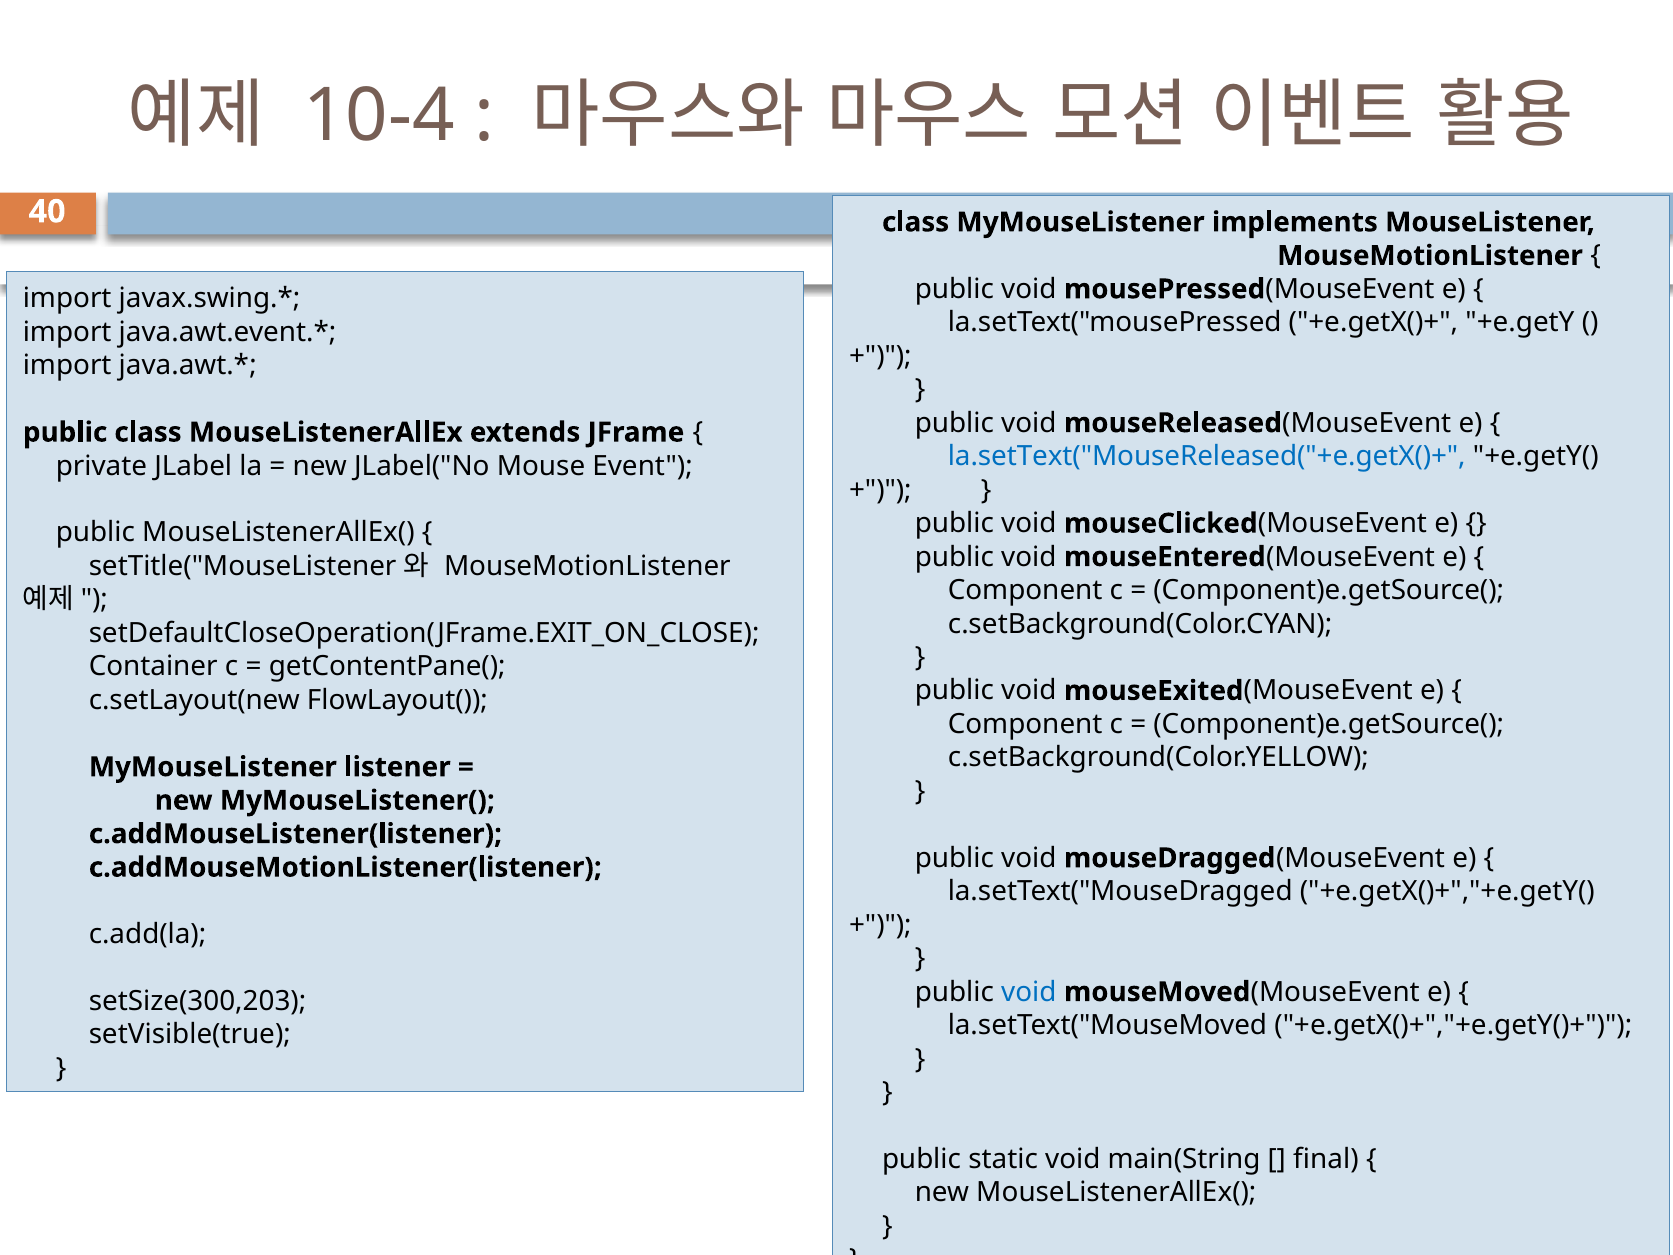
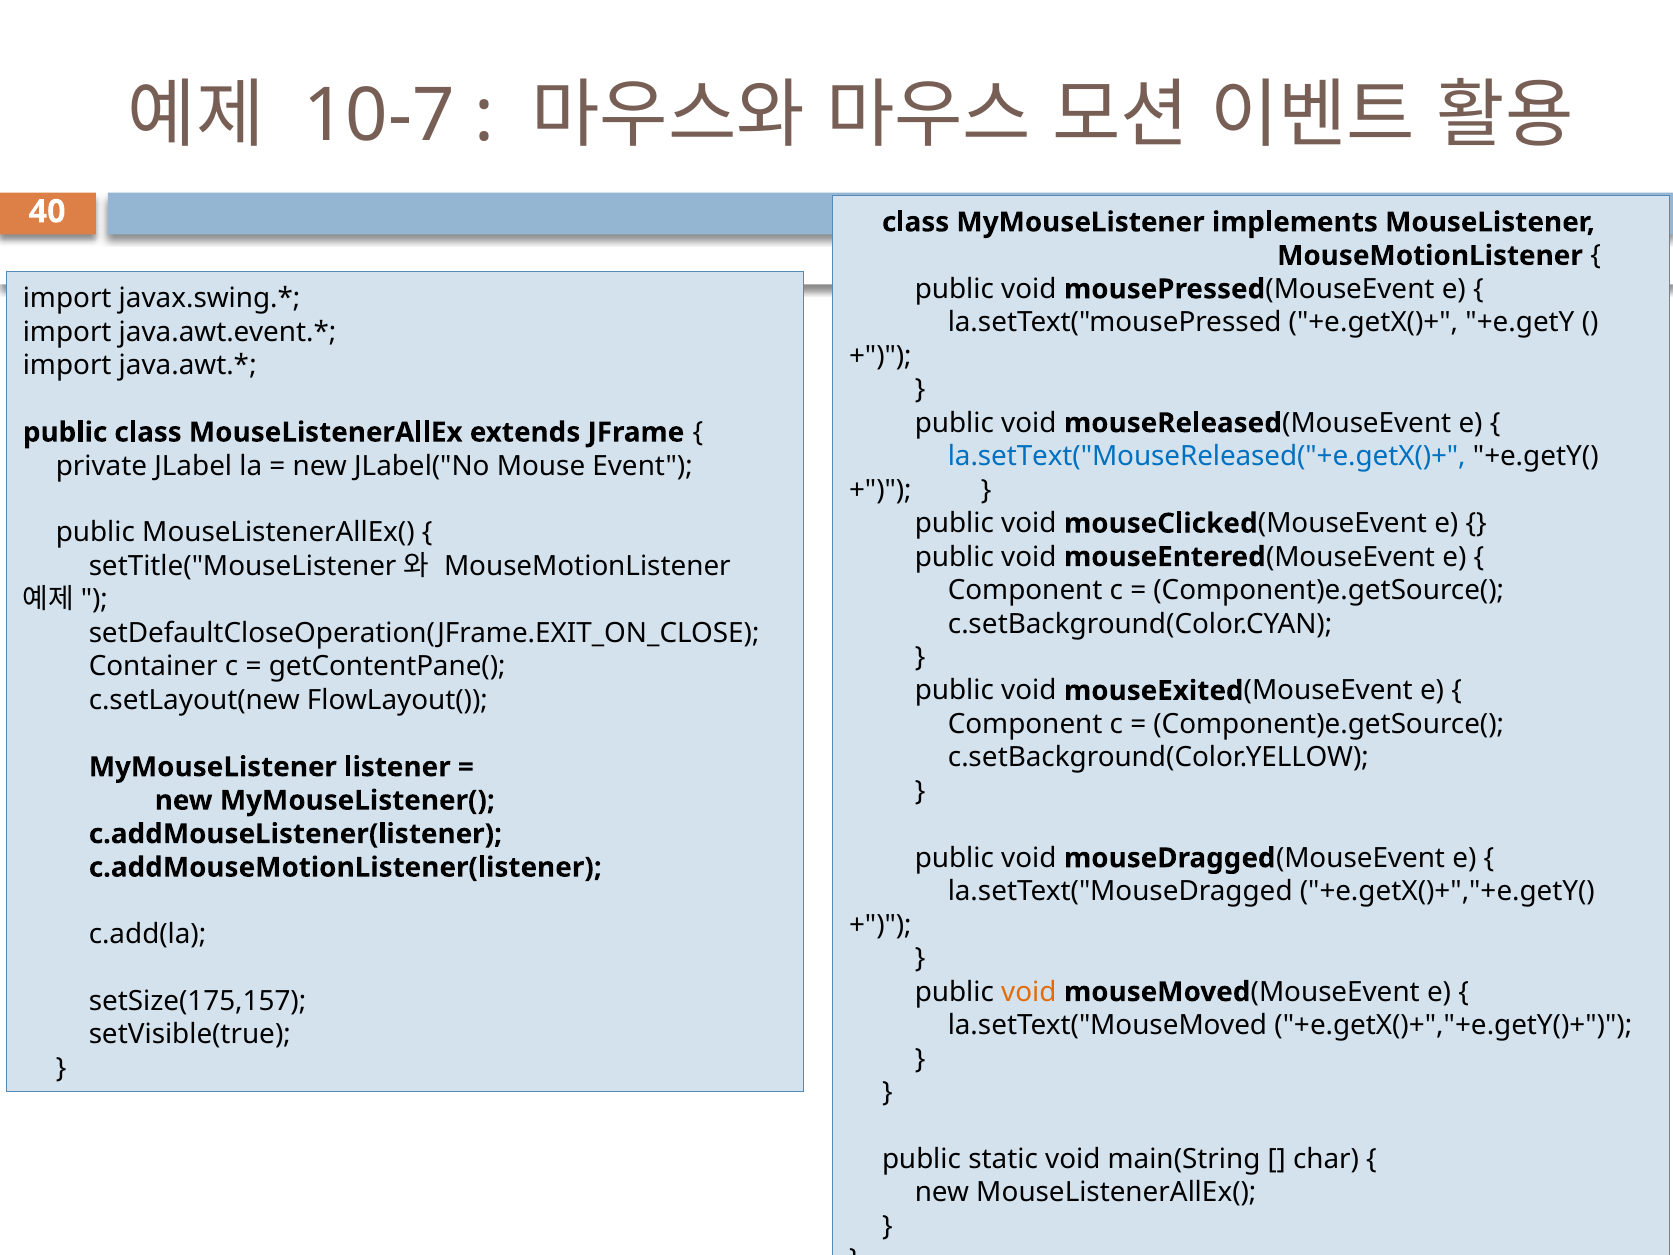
10-4: 10-4 -> 10-7
void at (1029, 992) colour: blue -> orange
setSize(300,203: setSize(300,203 -> setSize(175,157
final: final -> char
